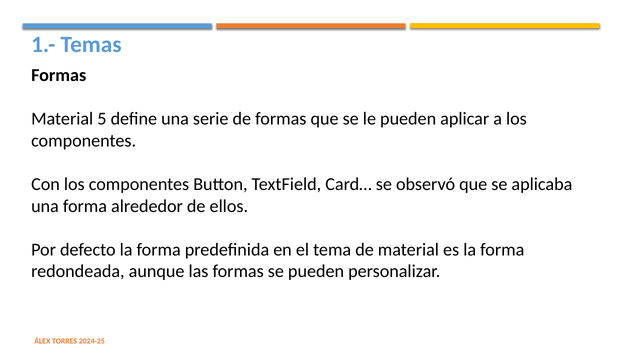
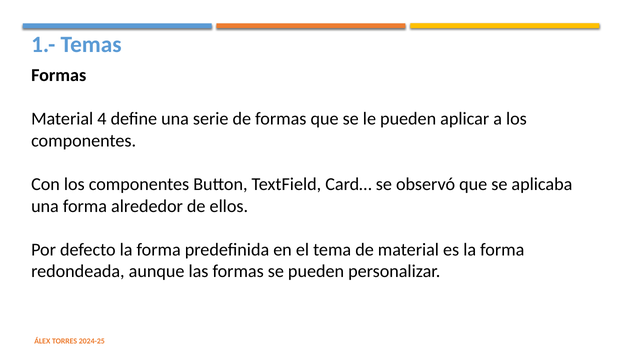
5: 5 -> 4
